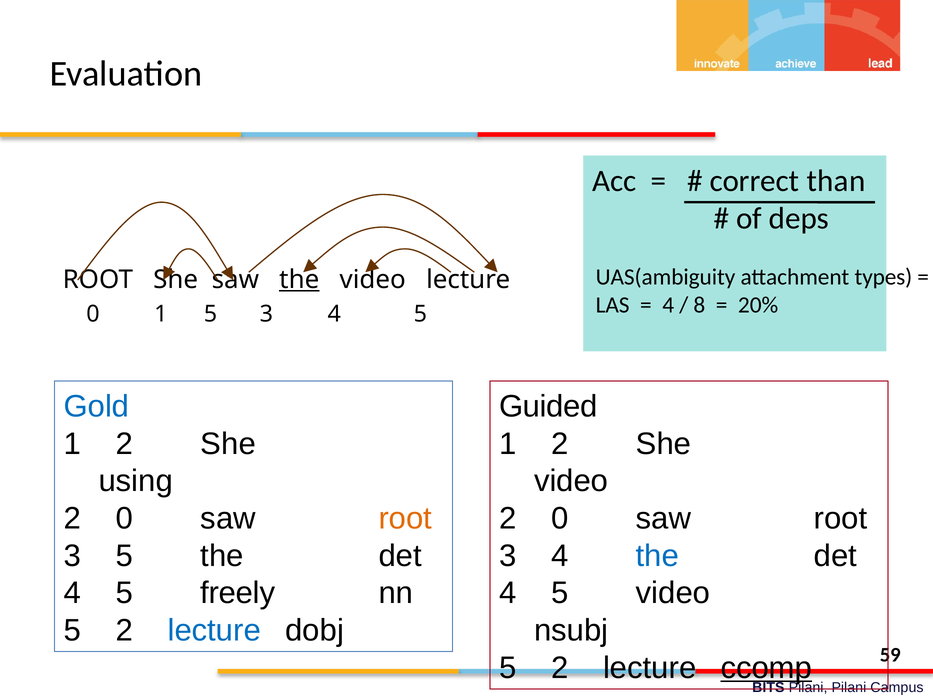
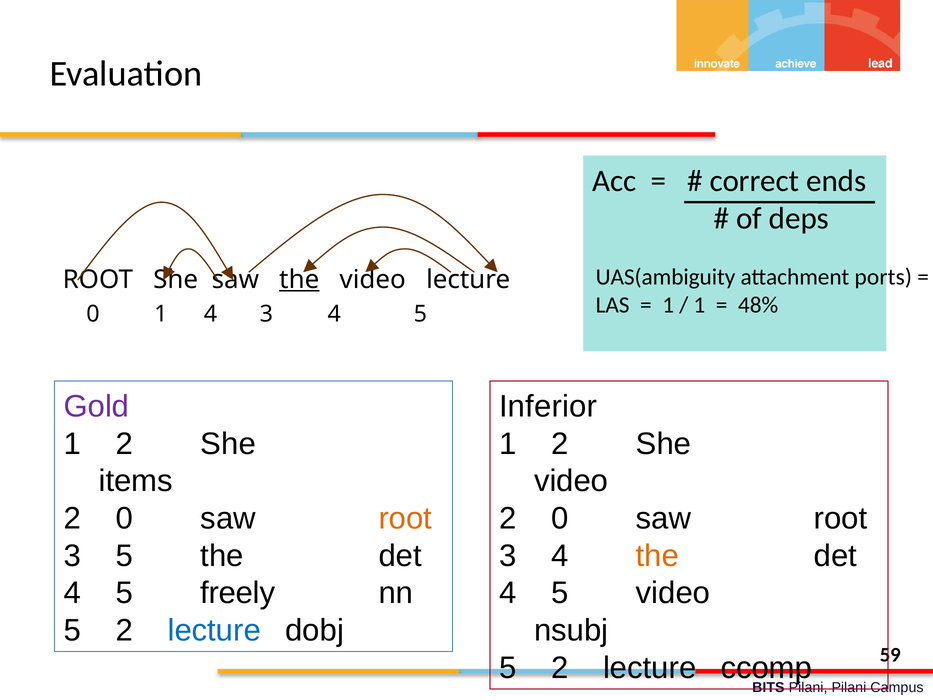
than: than -> ends
types: types -> ports
4 at (668, 305): 4 -> 1
8 at (699, 305): 8 -> 1
20%: 20% -> 48%
1 5: 5 -> 4
Gold colour: blue -> purple
Guided: Guided -> Inferior
using: using -> items
the at (657, 556) colour: blue -> orange
ccomp underline: present -> none
